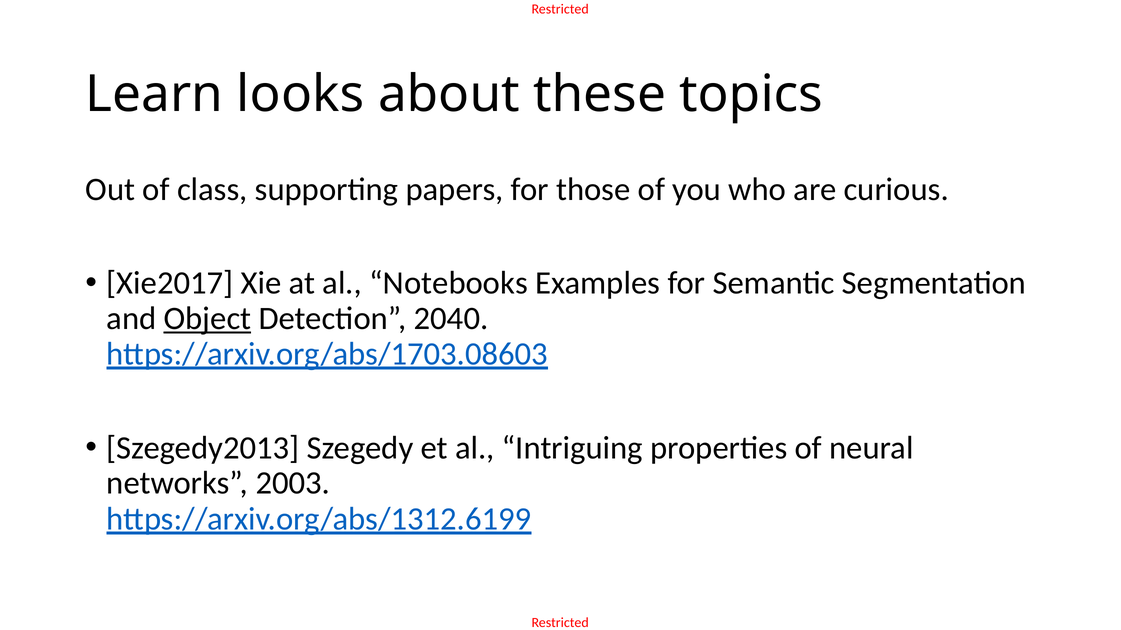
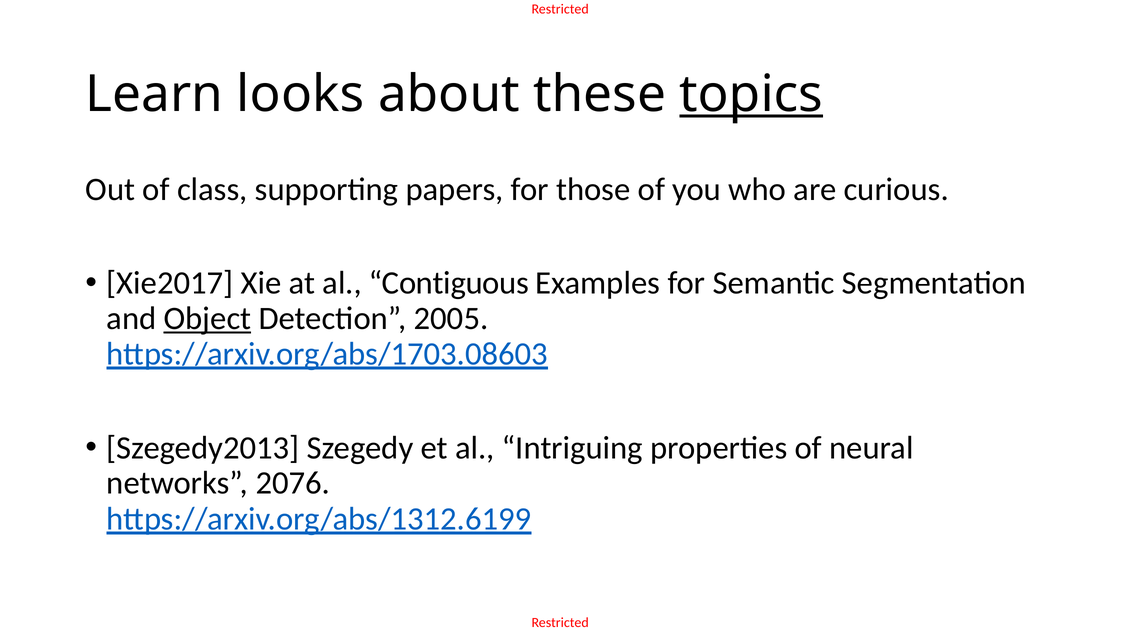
topics underline: none -> present
Notebooks: Notebooks -> Contiguous
2040: 2040 -> 2005
2003: 2003 -> 2076
